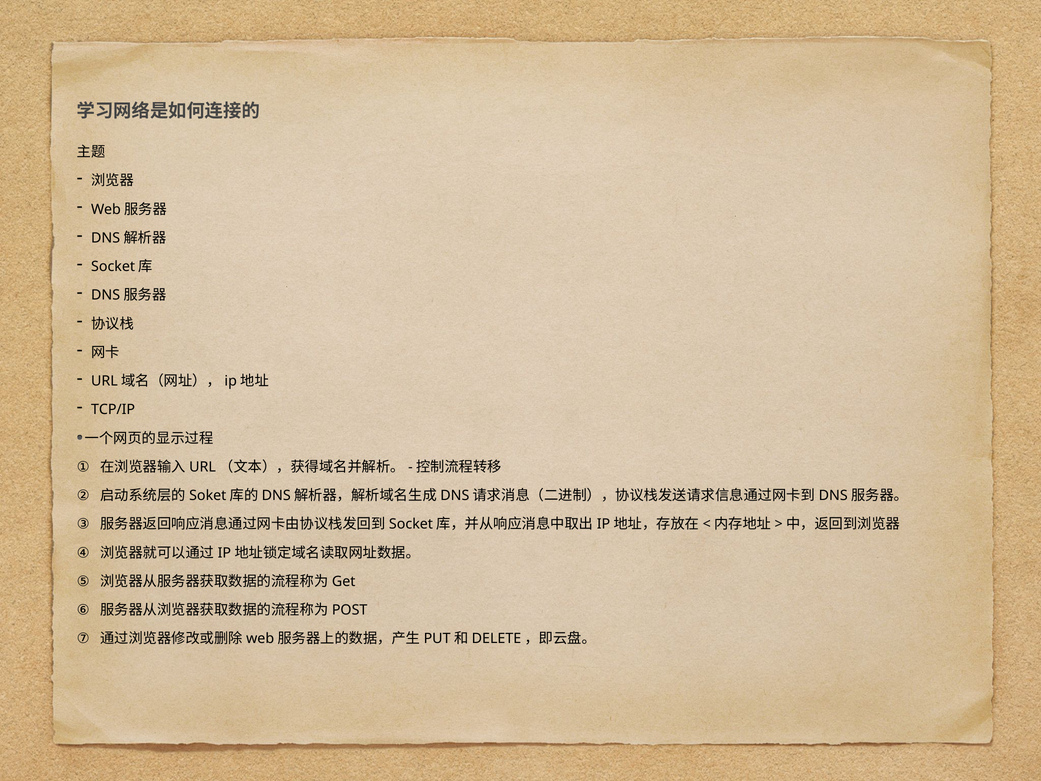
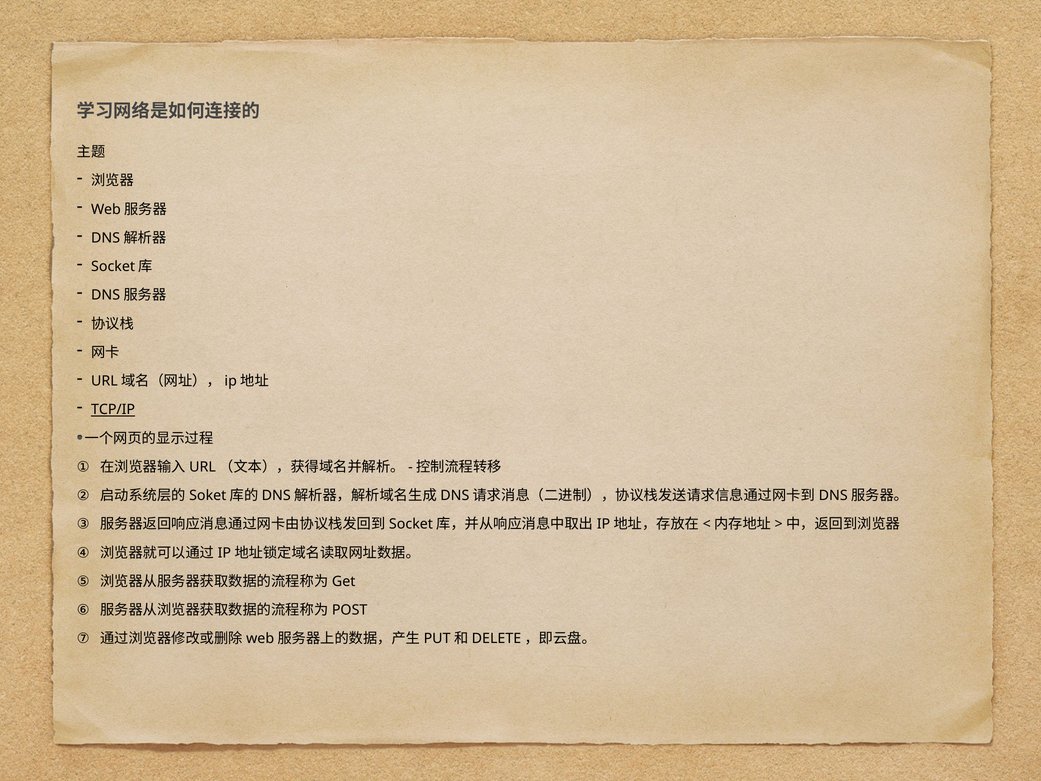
TCP/IP underline: none -> present
